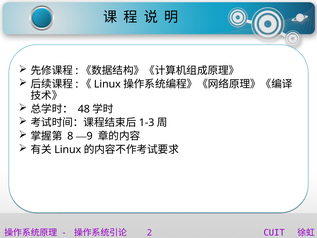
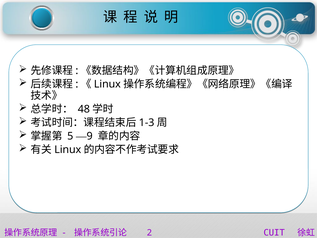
8: 8 -> 5
